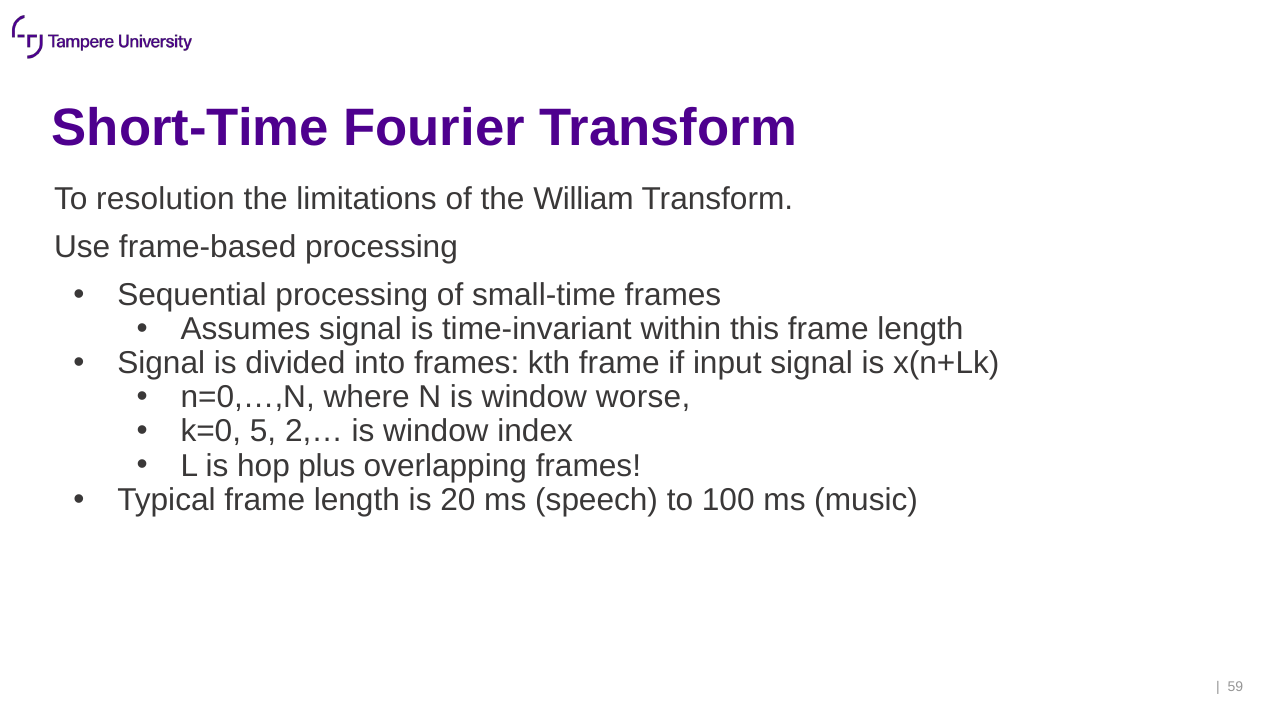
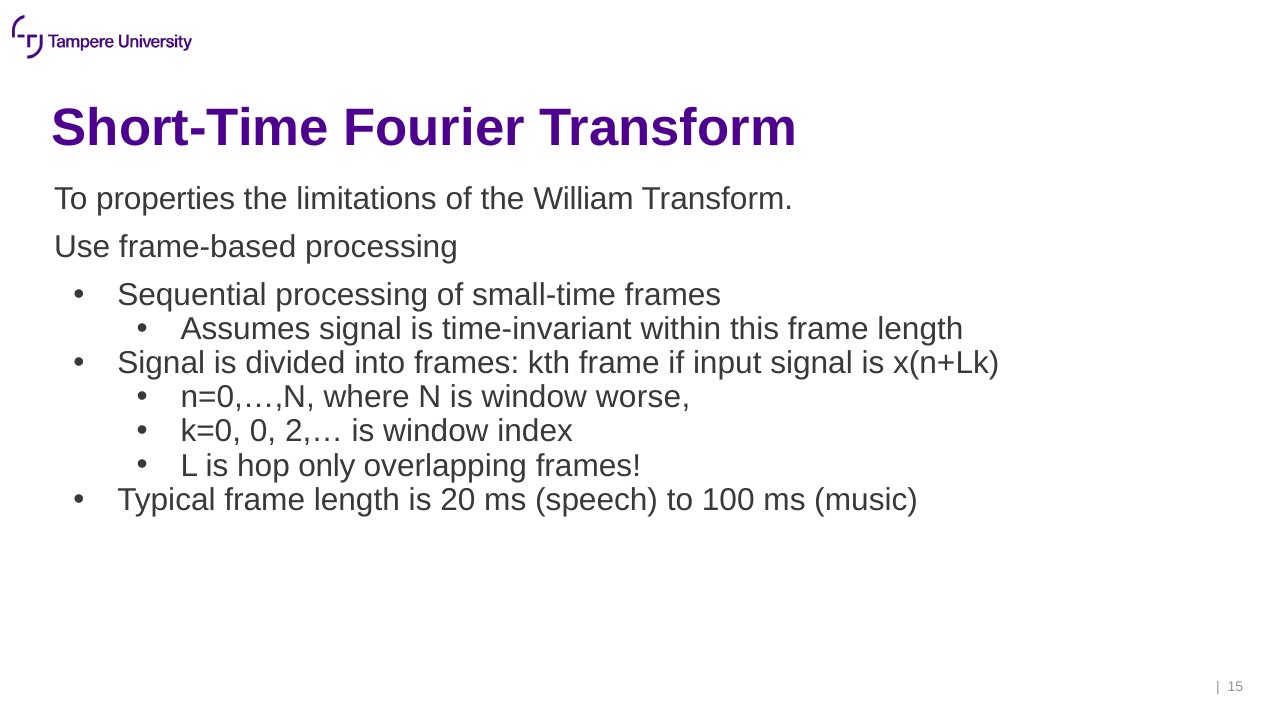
resolution: resolution -> properties
5: 5 -> 0
plus: plus -> only
59: 59 -> 15
